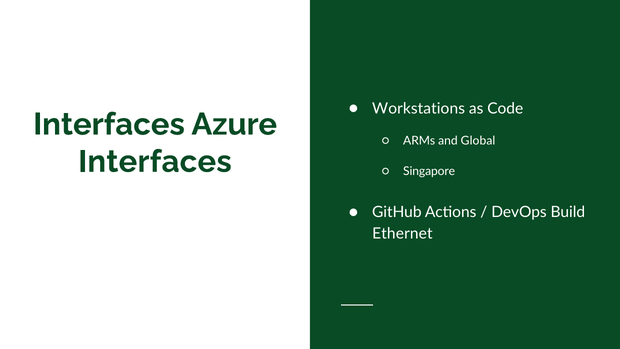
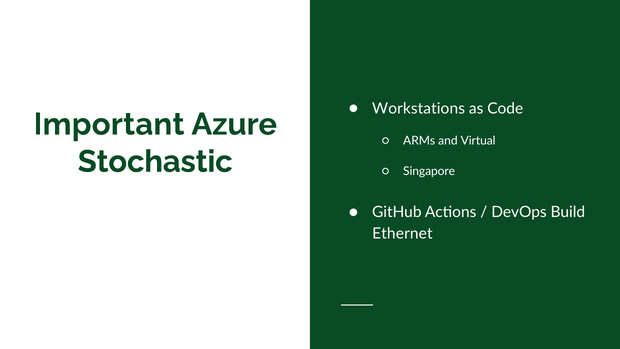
Interfaces at (109, 124): Interfaces -> Important
Global: Global -> Virtual
Interfaces at (155, 161): Interfaces -> Stochastic
